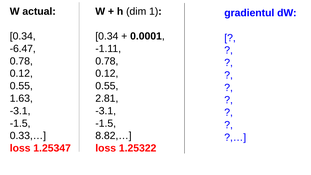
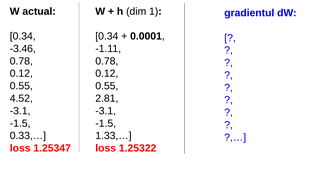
-6.47: -6.47 -> -3.46
1.63: 1.63 -> 4.52
8.82,…: 8.82,… -> 1.33,…
